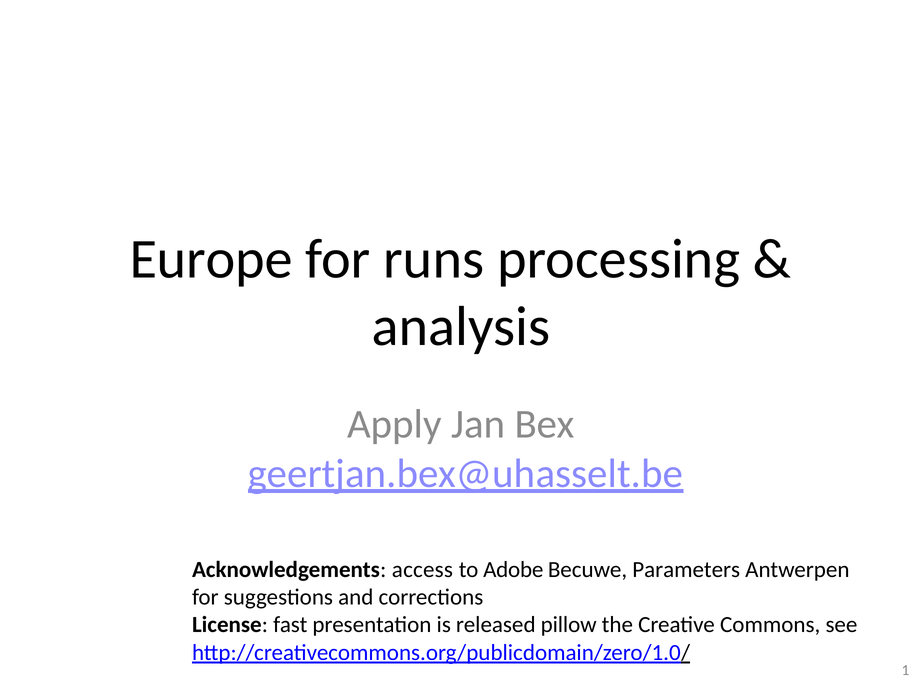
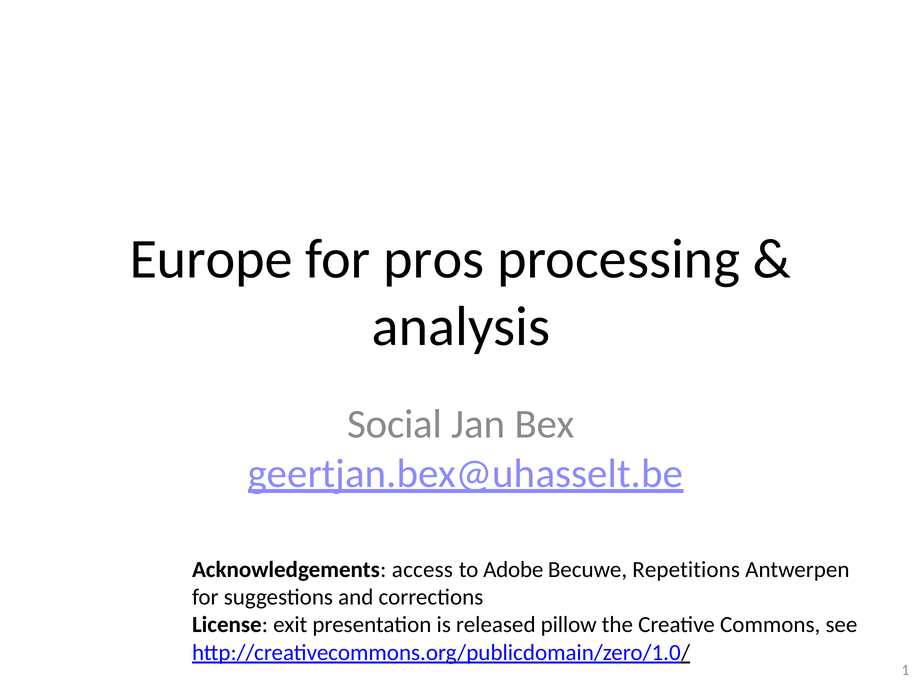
runs: runs -> pros
Apply: Apply -> Social
Parameters: Parameters -> Repetitions
fast: fast -> exit
